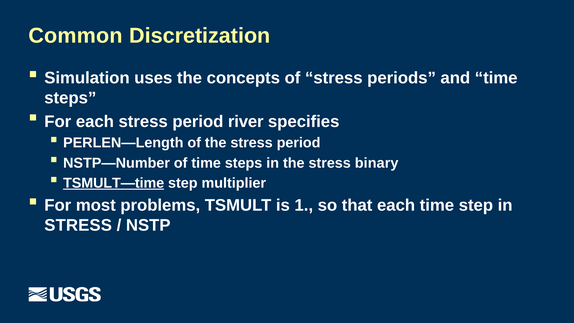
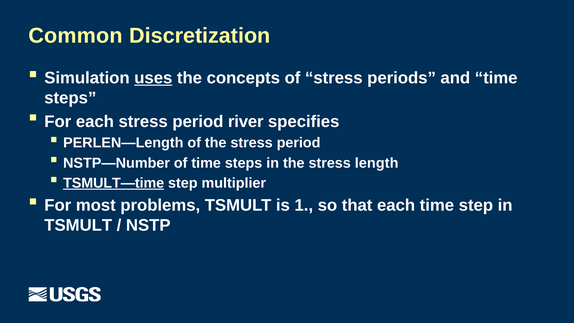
uses underline: none -> present
binary: binary -> length
STRESS at (78, 225): STRESS -> TSMULT
